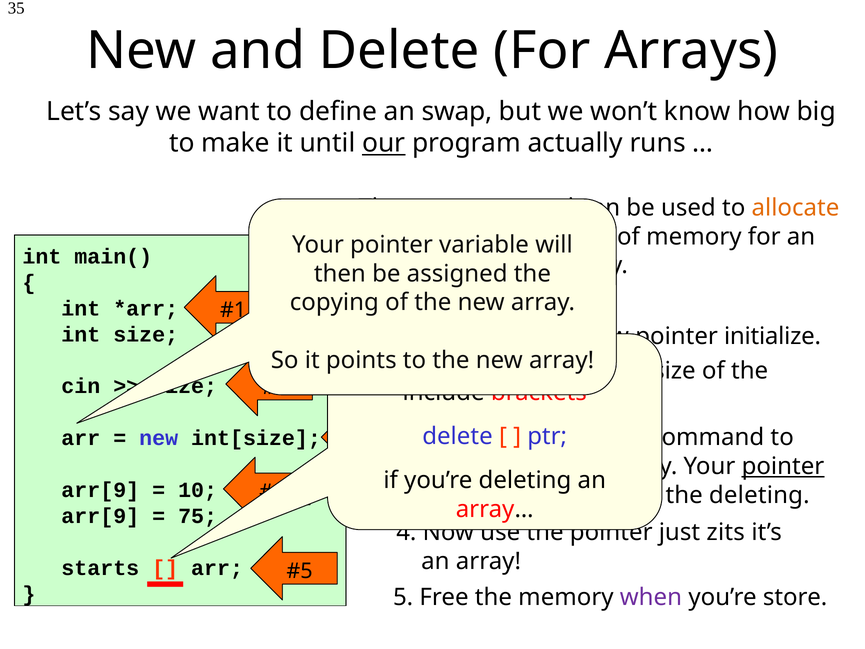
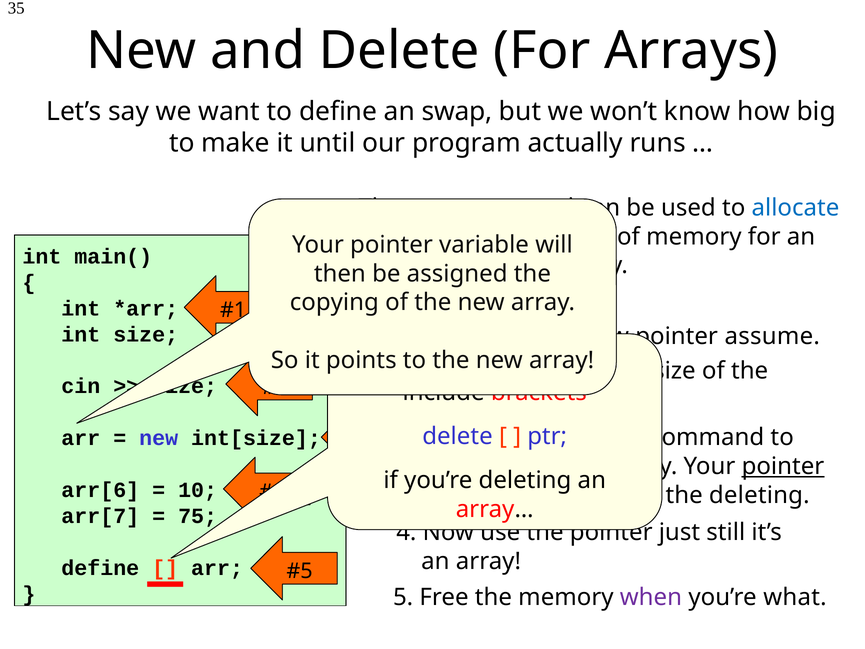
our underline: present -> none
allocate colour: orange -> blue
initialize: initialize -> assume
arr[9 at (100, 490): arr[9 -> arr[6
arr[9 at (100, 516): arr[9 -> arr[7
zits: zits -> still
starts at (100, 568): starts -> define
store: store -> what
